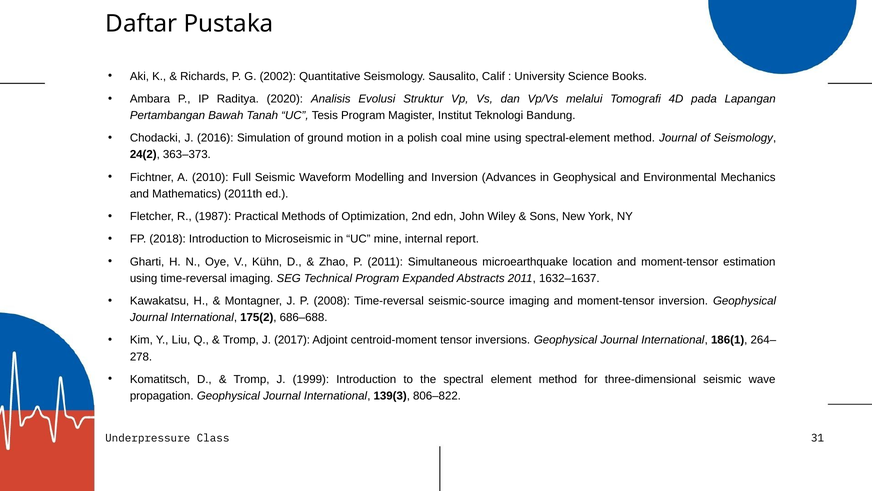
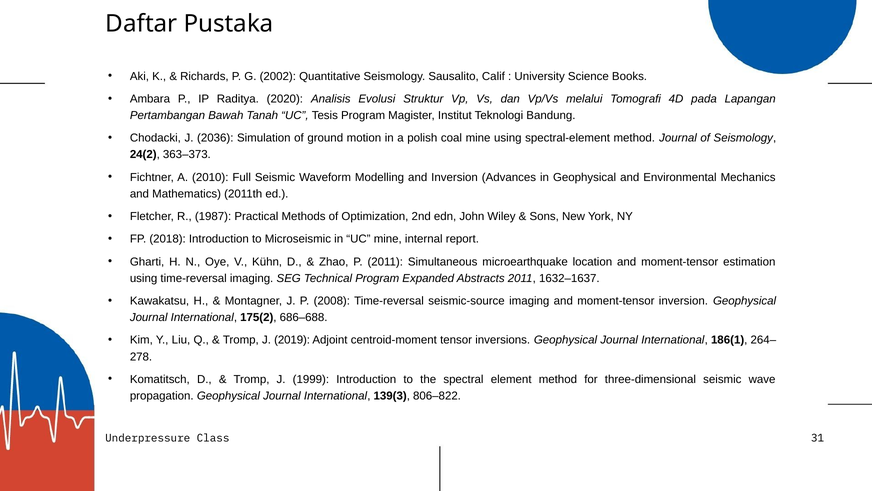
2016: 2016 -> 2036
2017: 2017 -> 2019
